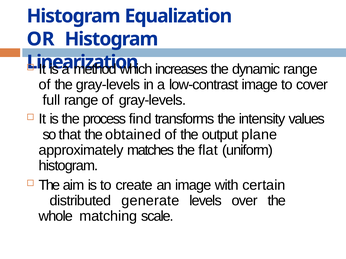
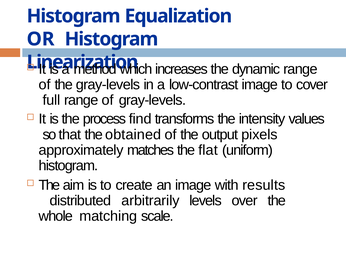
plane: plane -> pixels
certain: certain -> results
generate: generate -> arbitrarily
